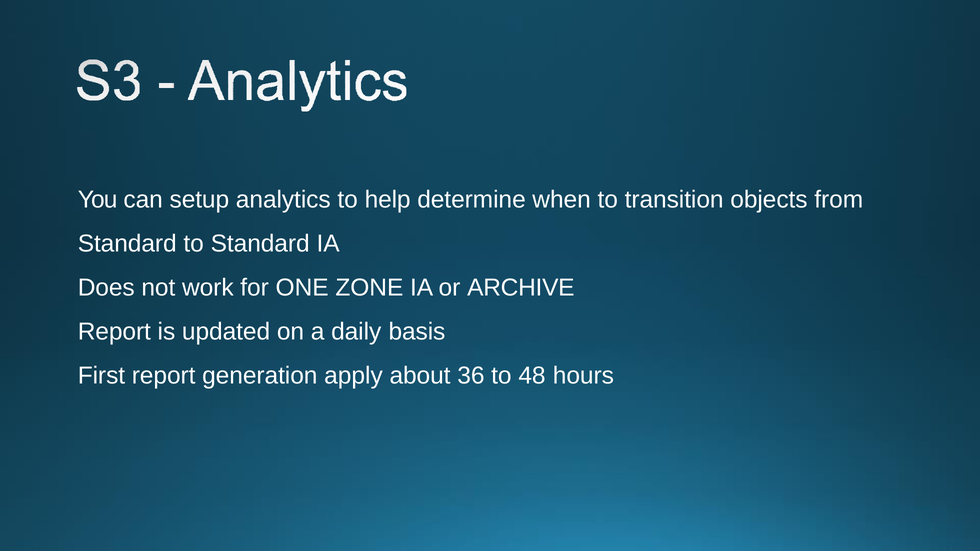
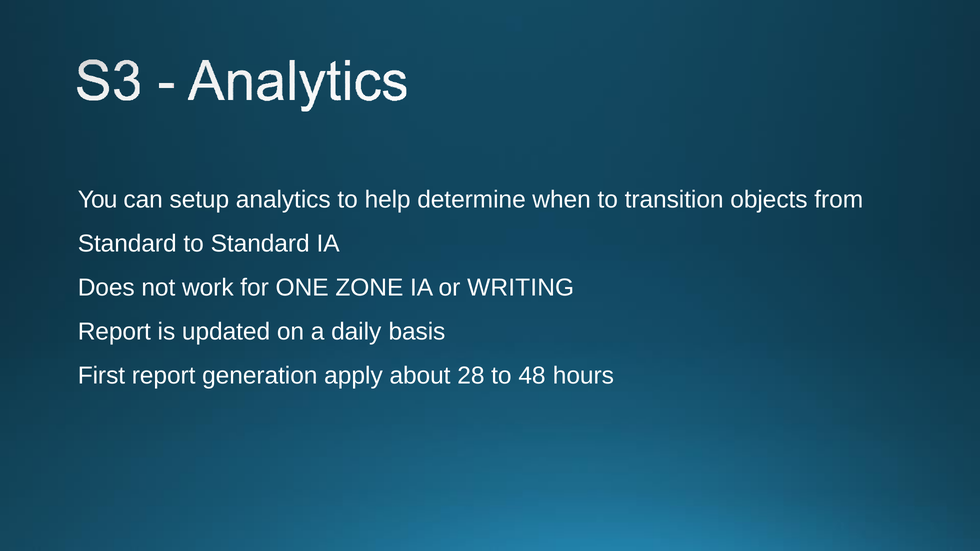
ARCHIVE: ARCHIVE -> WRITING
36: 36 -> 28
